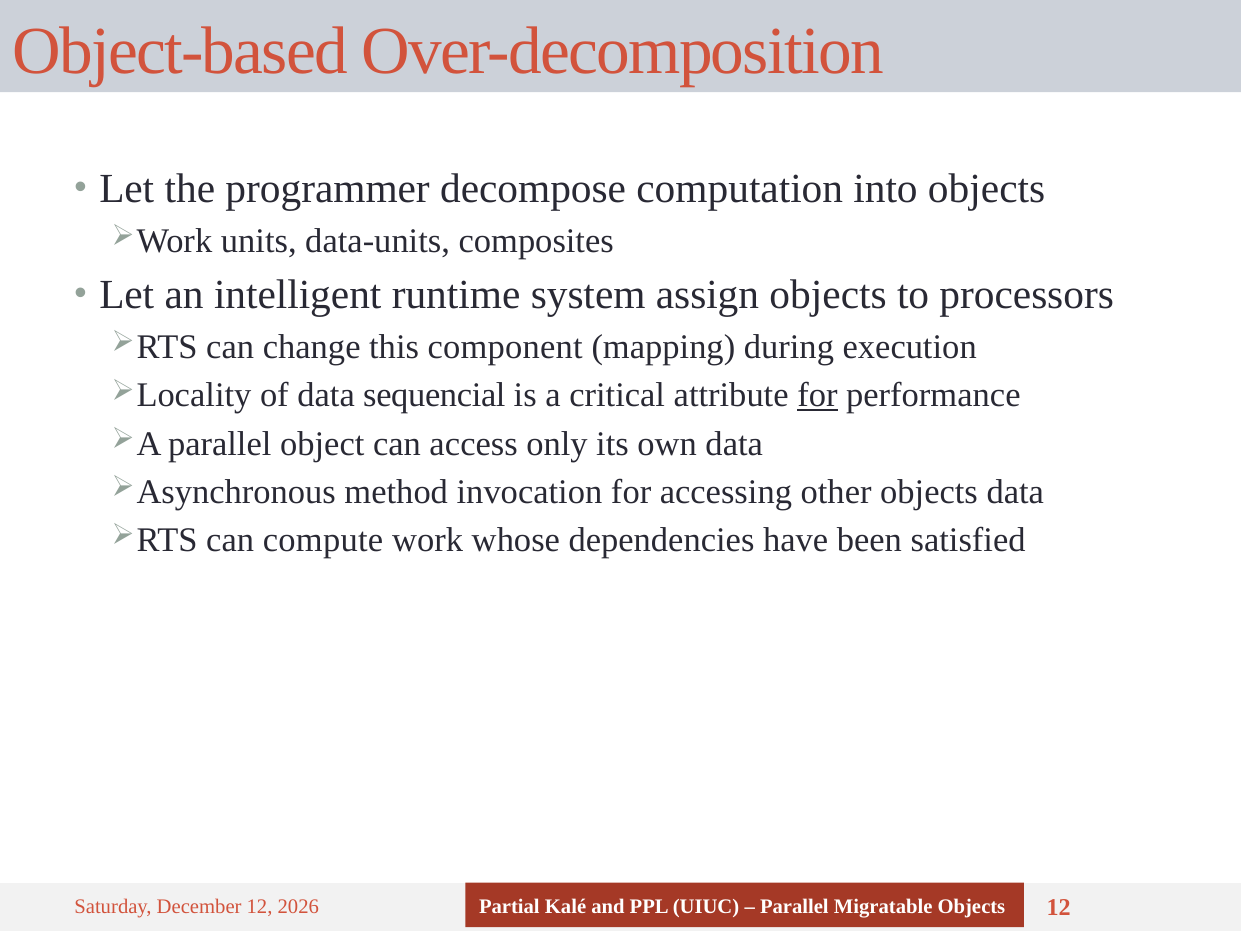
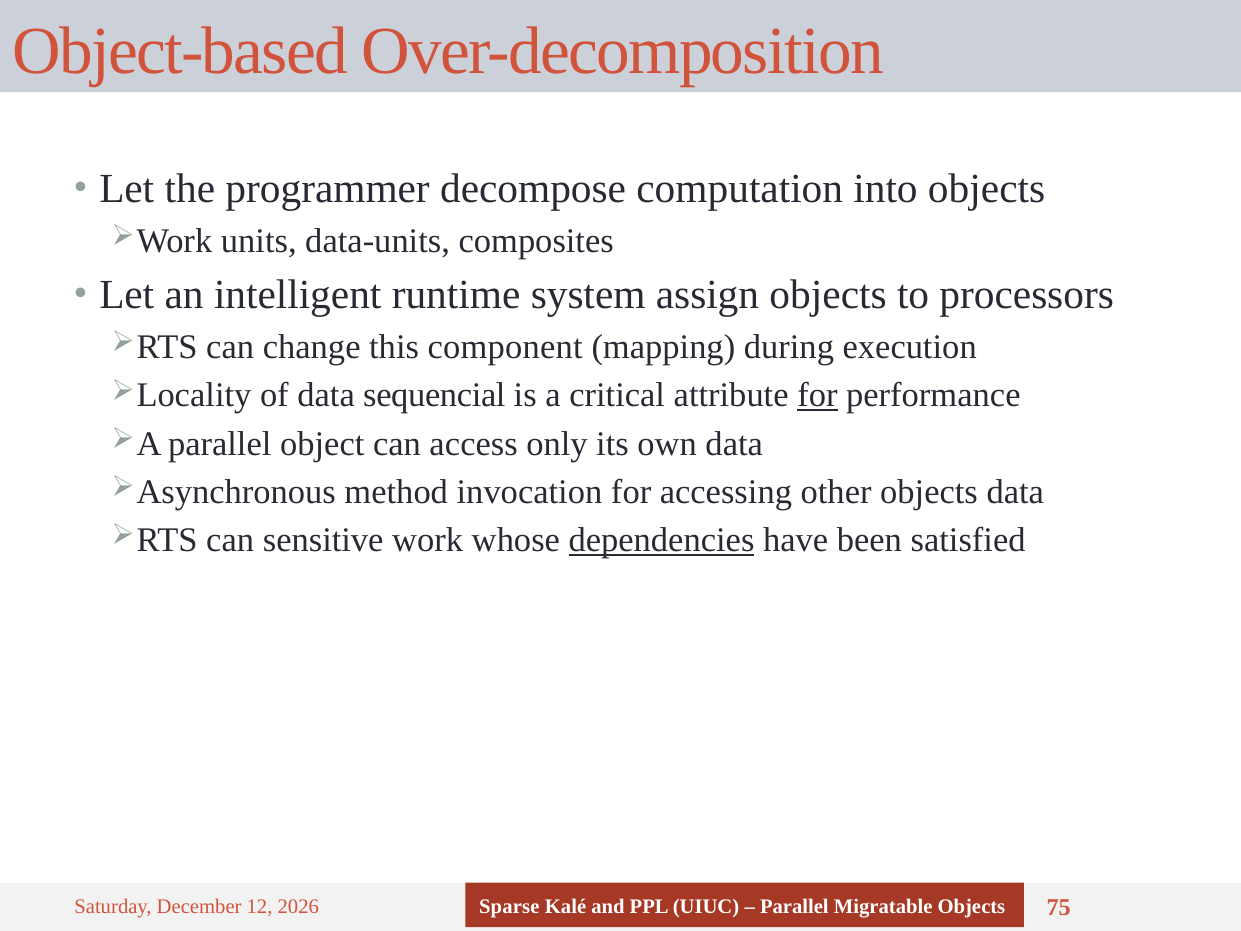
compute: compute -> sensitive
dependencies underline: none -> present
Partial: Partial -> Sparse
12 at (1059, 907): 12 -> 75
